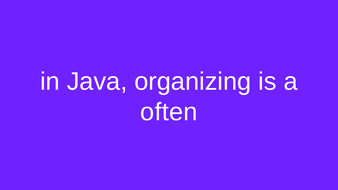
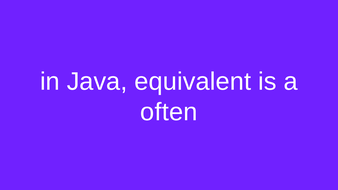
organizing: organizing -> equivalent
